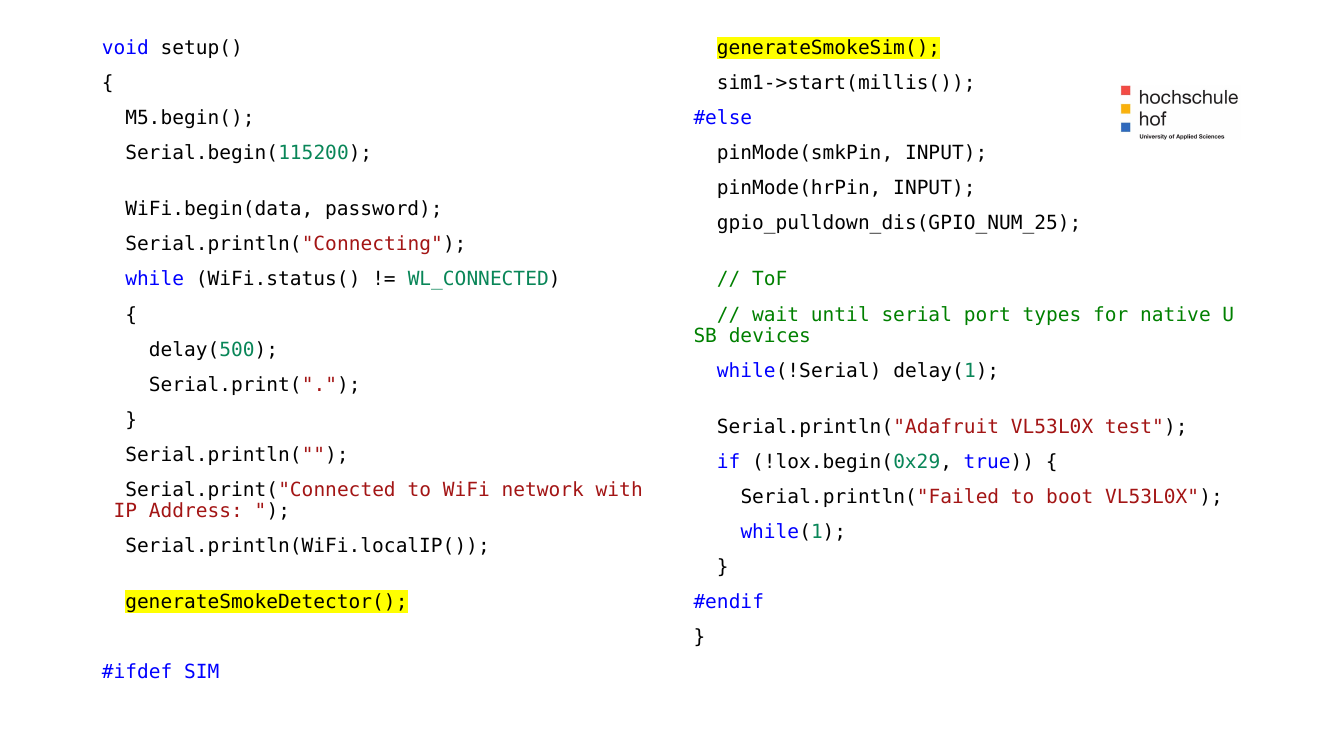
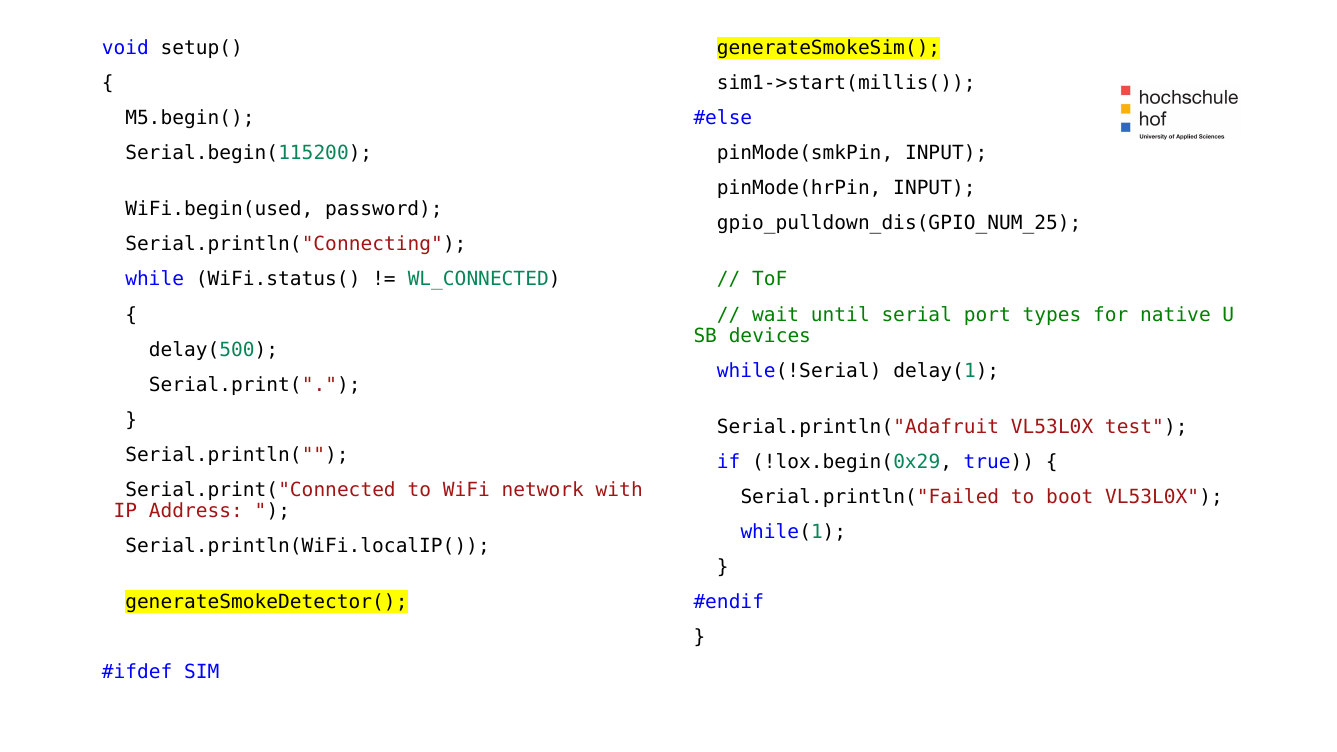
WiFi.begin(data: WiFi.begin(data -> WiFi.begin(used
